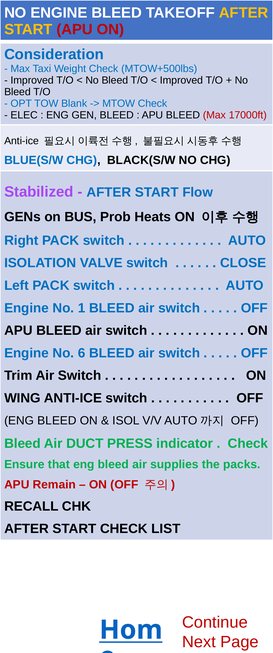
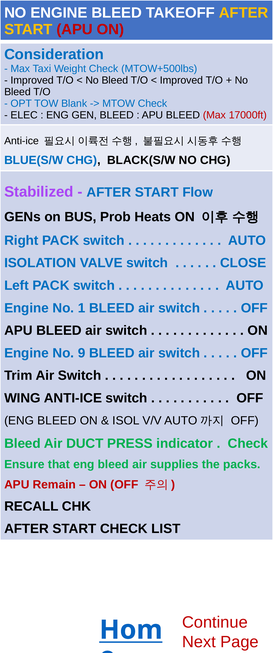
6: 6 -> 9
